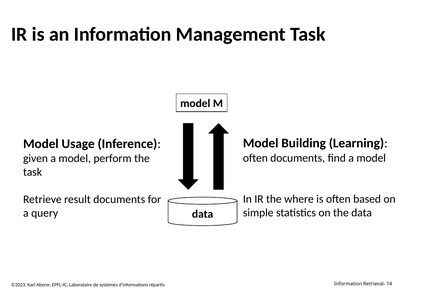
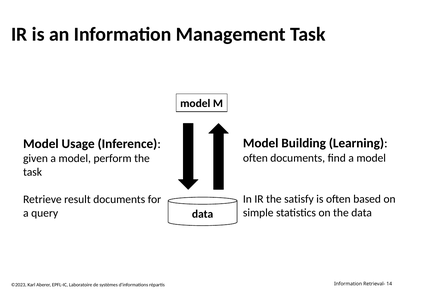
where: where -> satisfy
